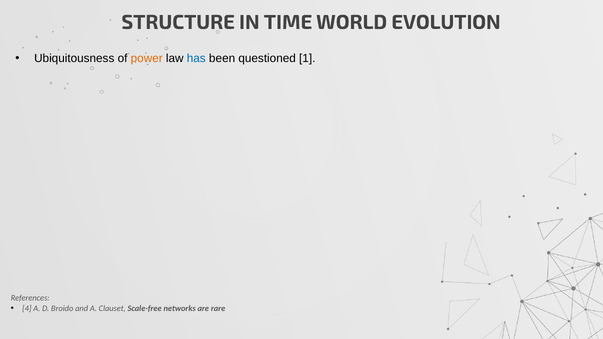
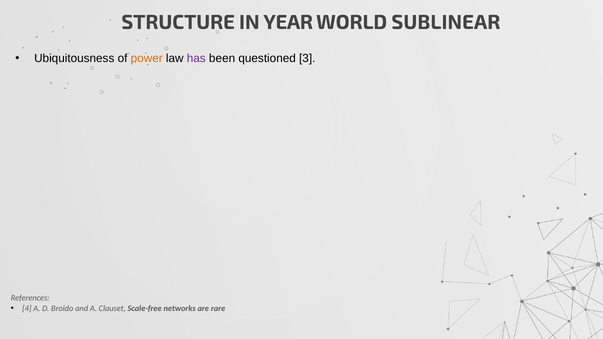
TIME: TIME -> YEAR
EVOLUTION: EVOLUTION -> SUBLINEAR
has colour: blue -> purple
1: 1 -> 3
